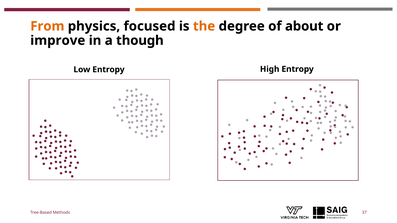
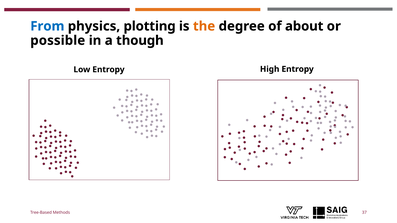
From colour: orange -> blue
focused: focused -> plotting
improve: improve -> possible
